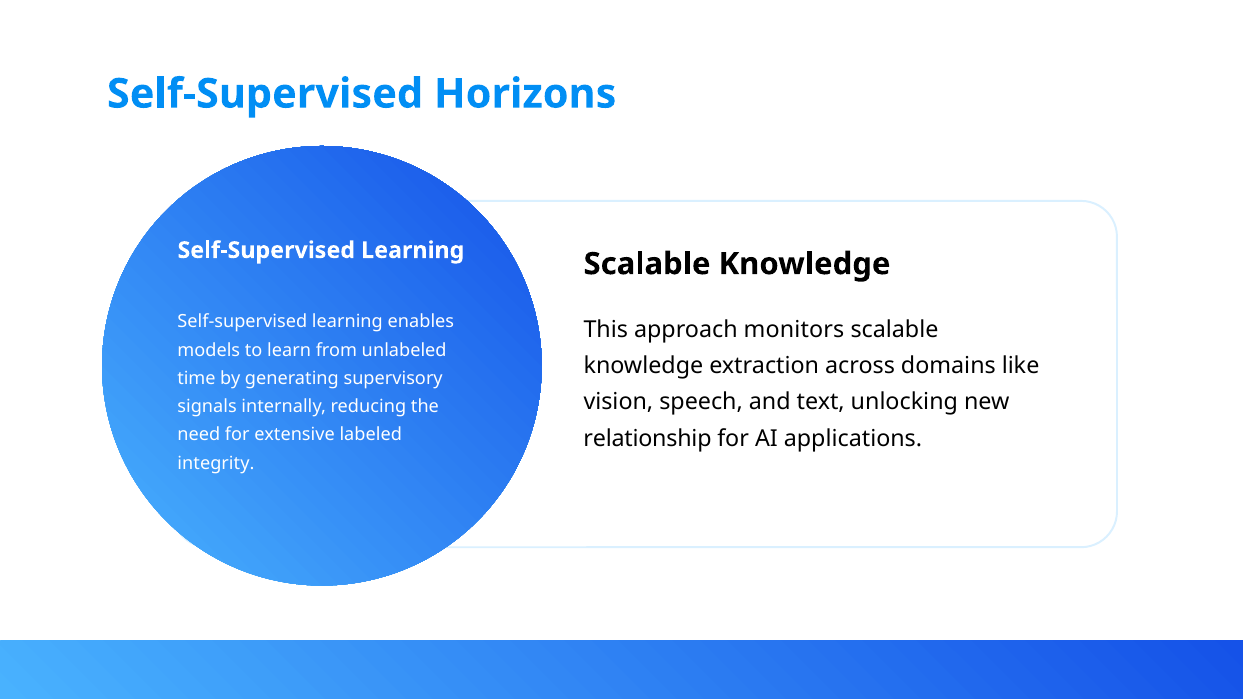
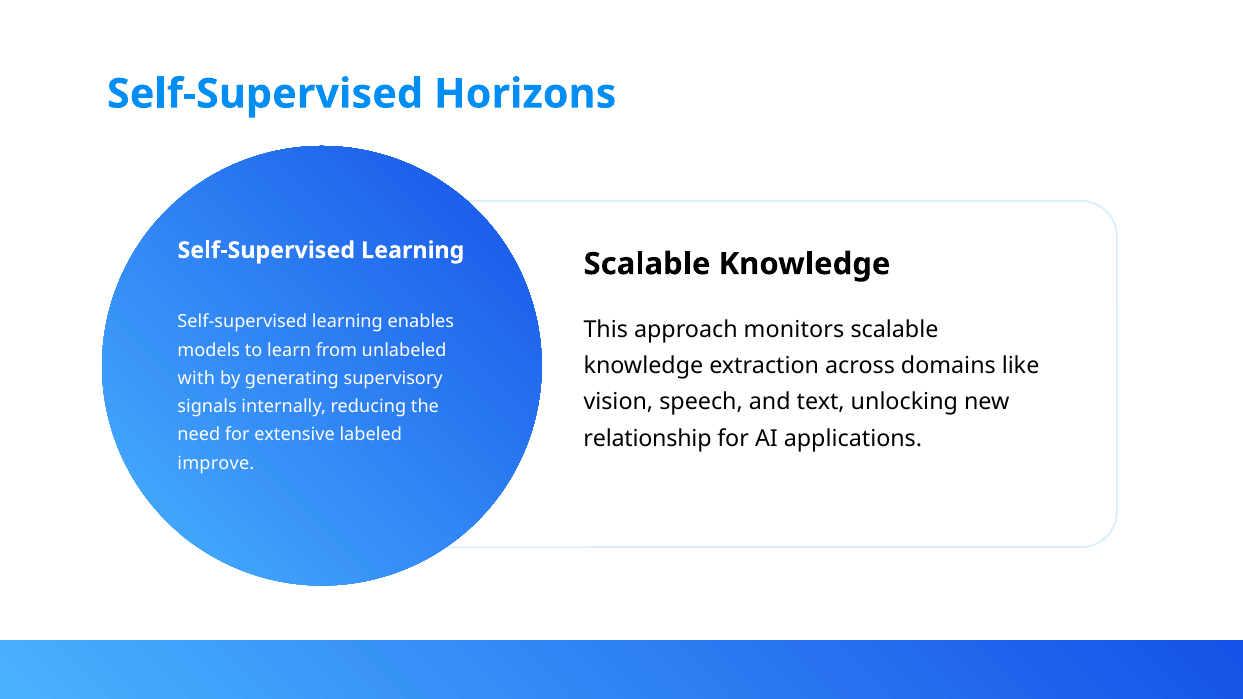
time: time -> with
integrity: integrity -> improve
